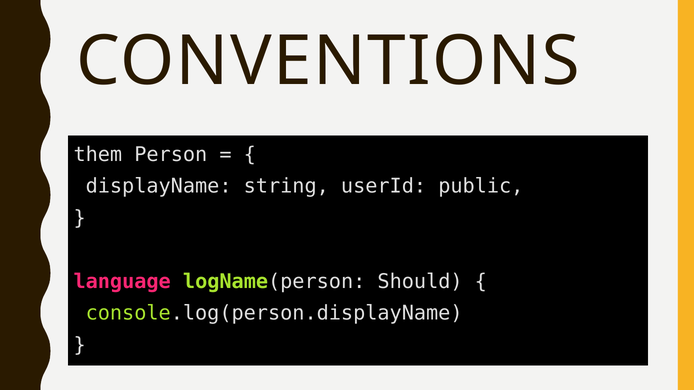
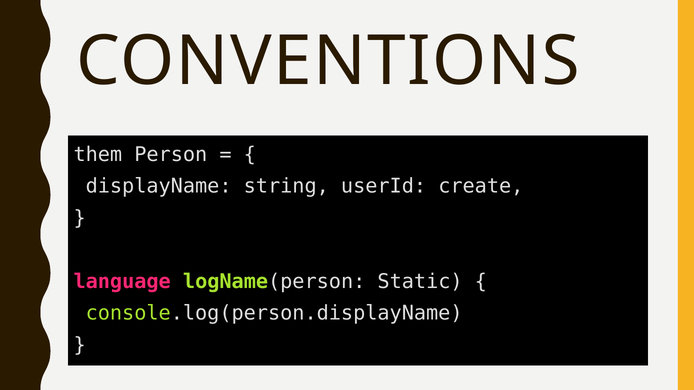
public: public -> create
Should: Should -> Static
